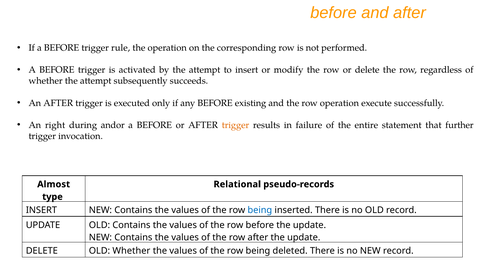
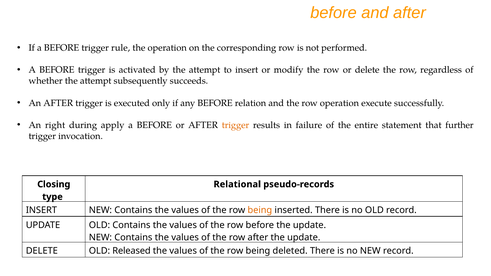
existing: existing -> relation
andor: andor -> apply
Almost: Almost -> Closing
being at (260, 210) colour: blue -> orange
OLD Whether: Whether -> Released
